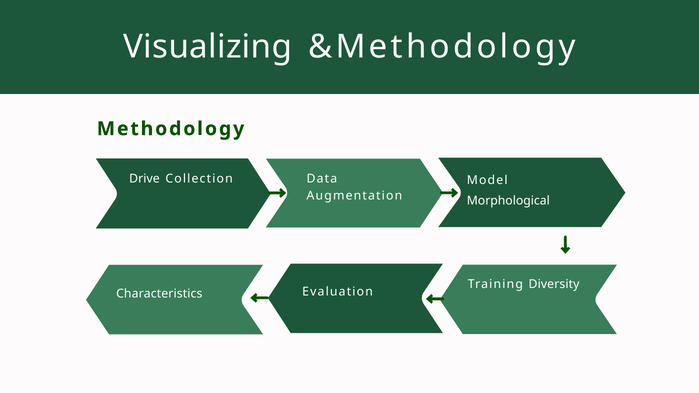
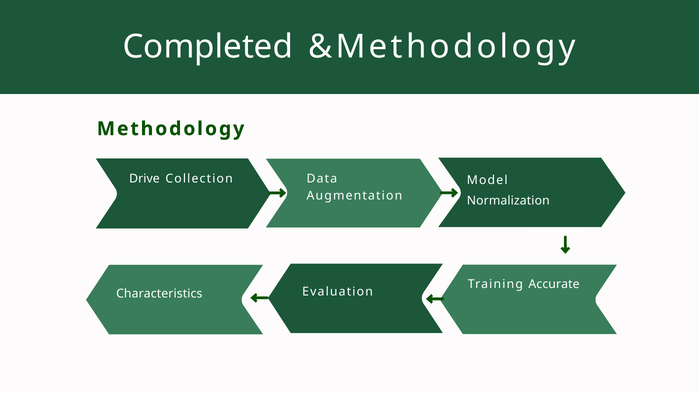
Visualizing: Visualizing -> Completed
Morphological: Morphological -> Normalization
Diversity: Diversity -> Accurate
